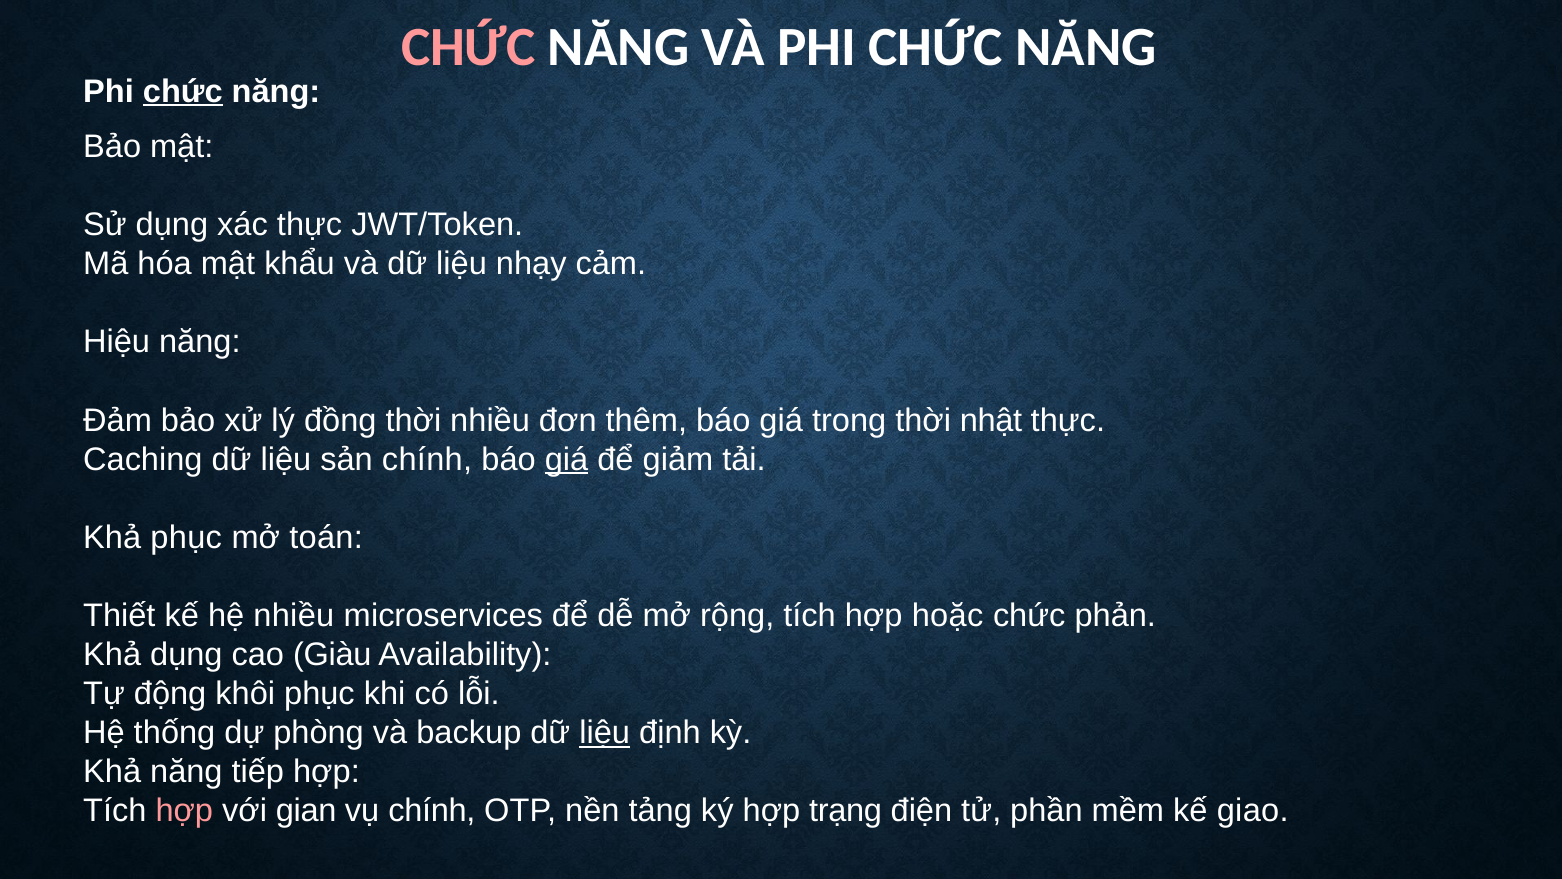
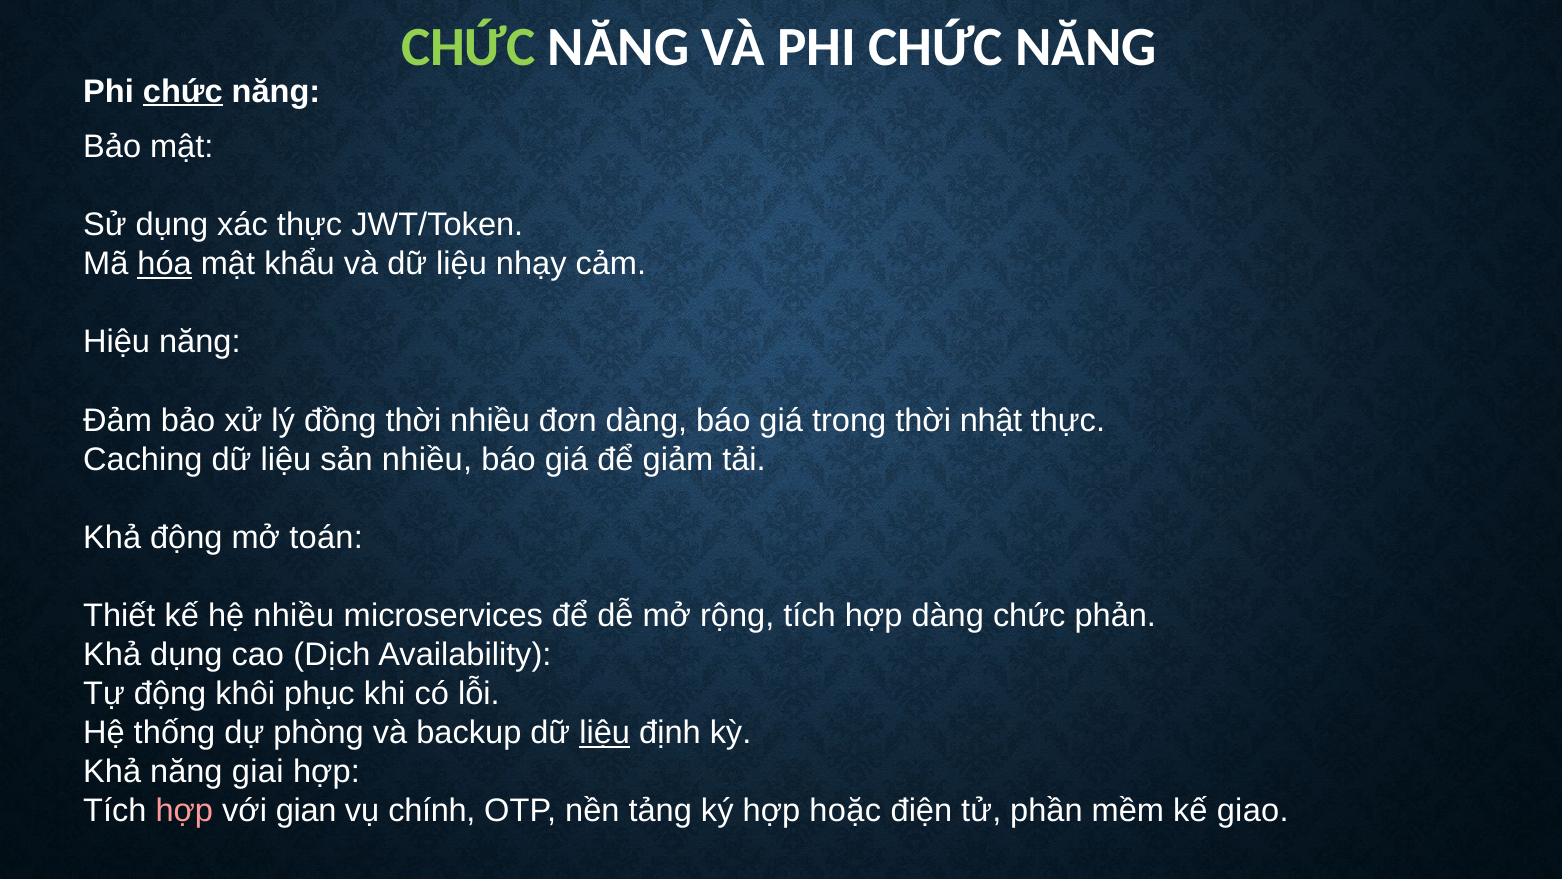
CHỨC at (469, 47) colour: pink -> light green
hóa underline: none -> present
đơn thêm: thêm -> dàng
sản chính: chính -> nhiều
giá at (567, 459) underline: present -> none
Khả phục: phục -> động
hợp hoặc: hoặc -> dàng
Giàu: Giàu -> Dịch
tiếp: tiếp -> giai
trạng: trạng -> hoặc
